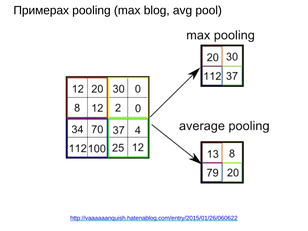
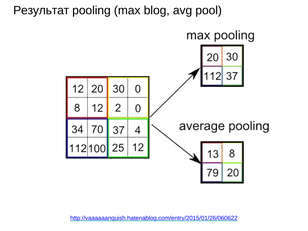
Примерах: Примерах -> Результат
